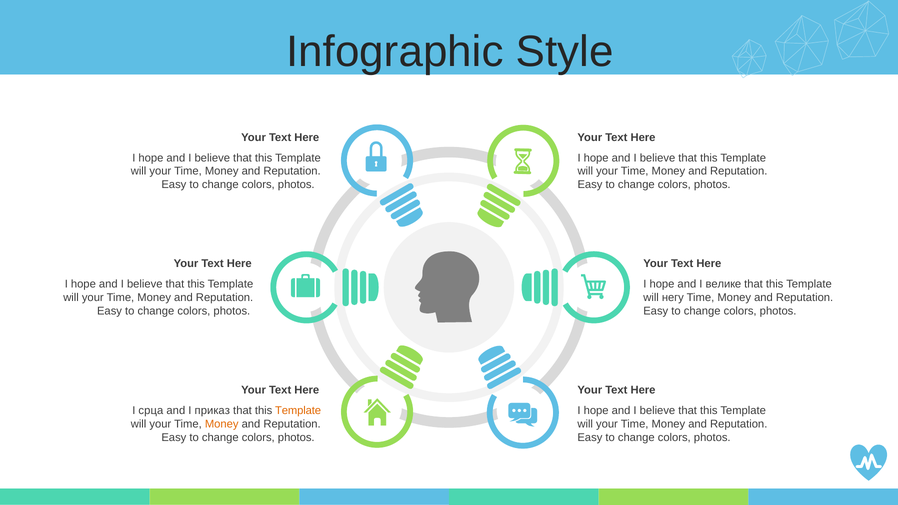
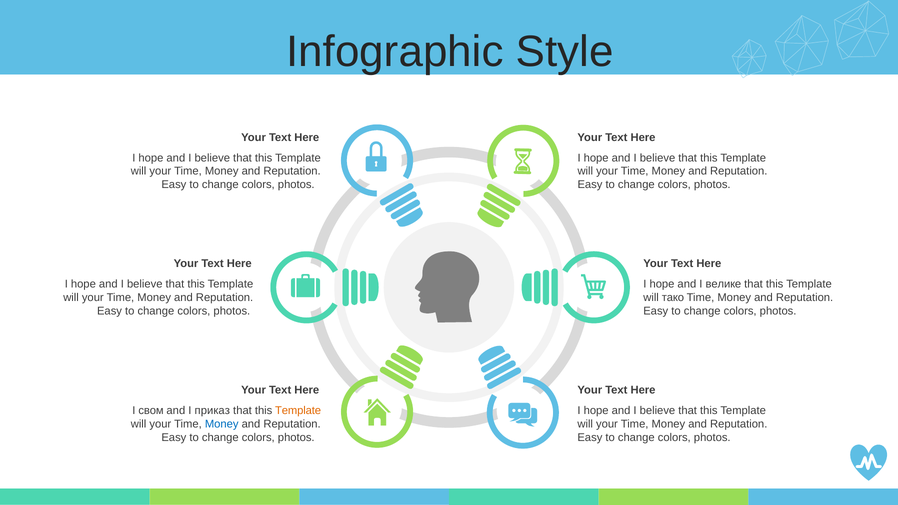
негу: негу -> тако
срца: срца -> свом
Money at (222, 424) colour: orange -> blue
